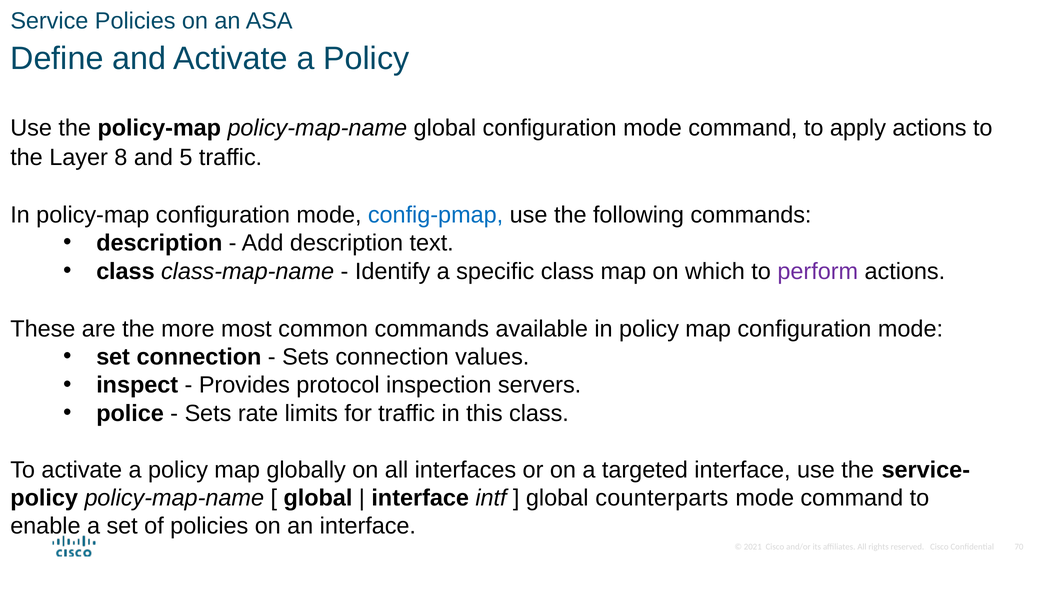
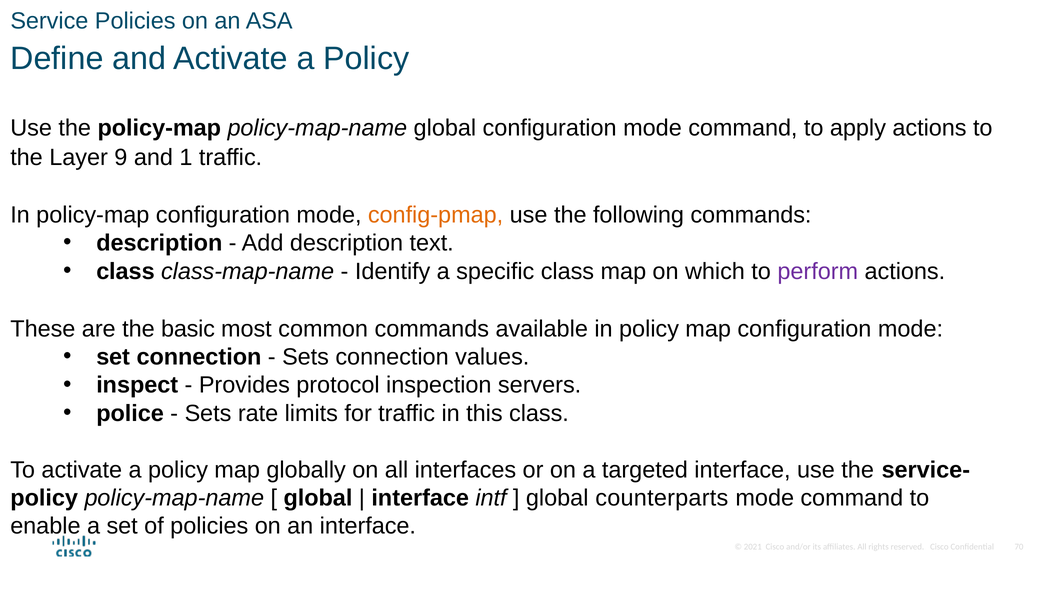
8: 8 -> 9
5: 5 -> 1
config-pmap colour: blue -> orange
more: more -> basic
